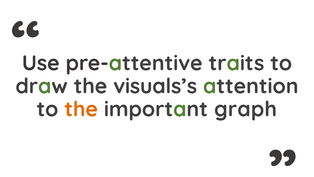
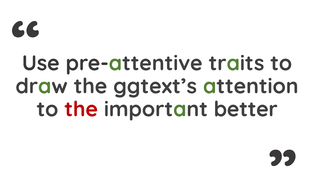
visuals’s: visuals’s -> ggtext’s
the at (81, 109) colour: orange -> red
graph: graph -> better
